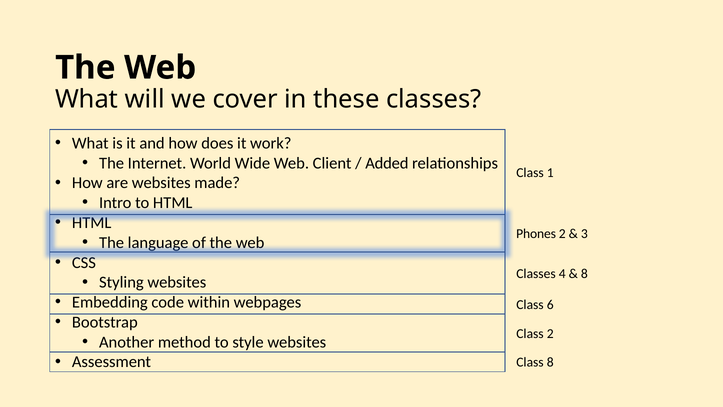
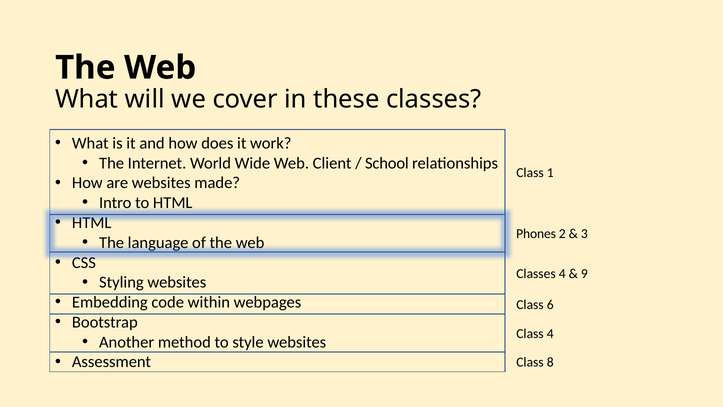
Added: Added -> School
8 at (584, 274): 8 -> 9
Class 2: 2 -> 4
